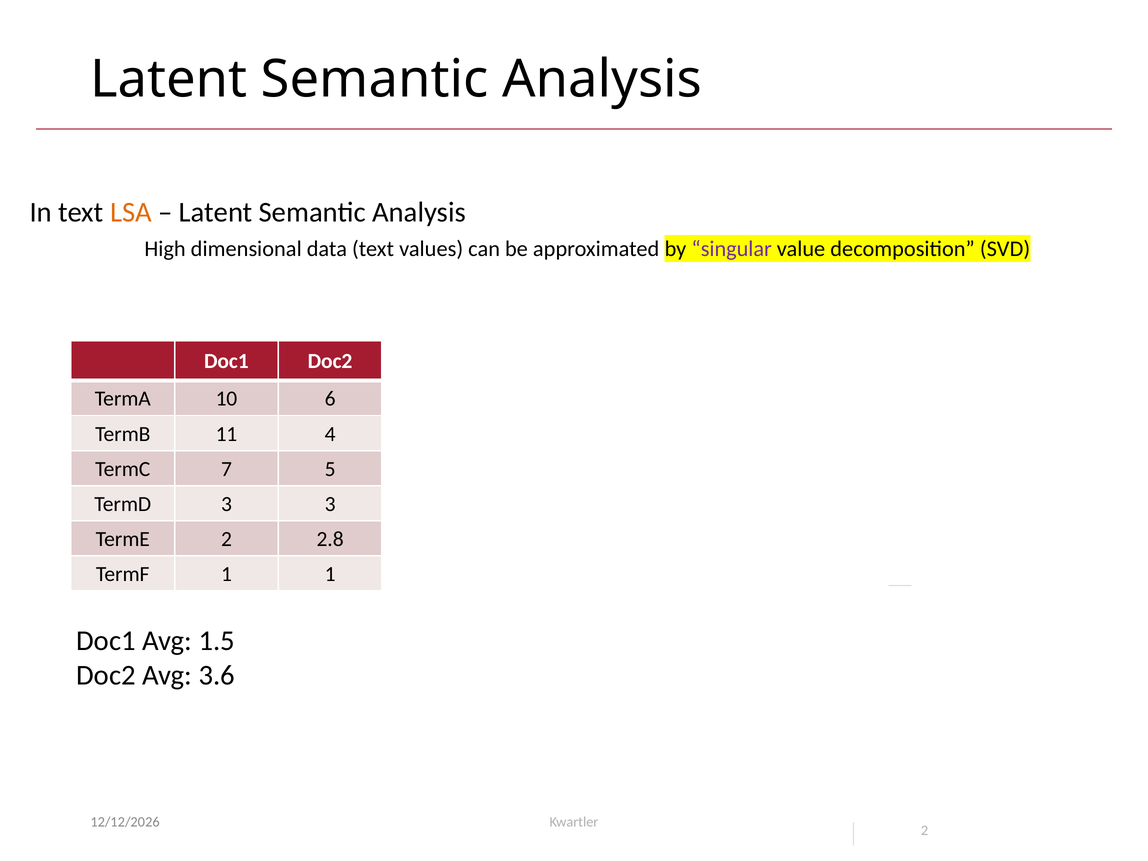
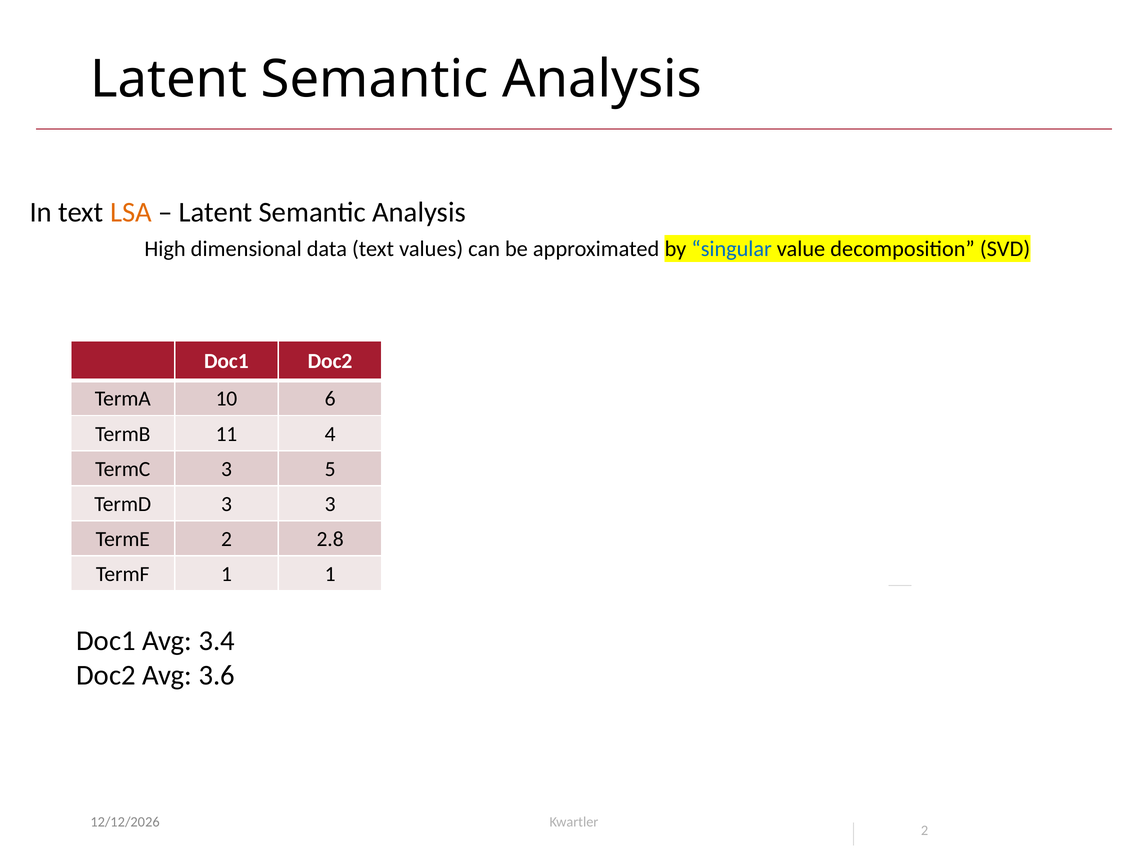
singular colour: purple -> blue
TermC 7: 7 -> 3
1.5: 1.5 -> 3.4
